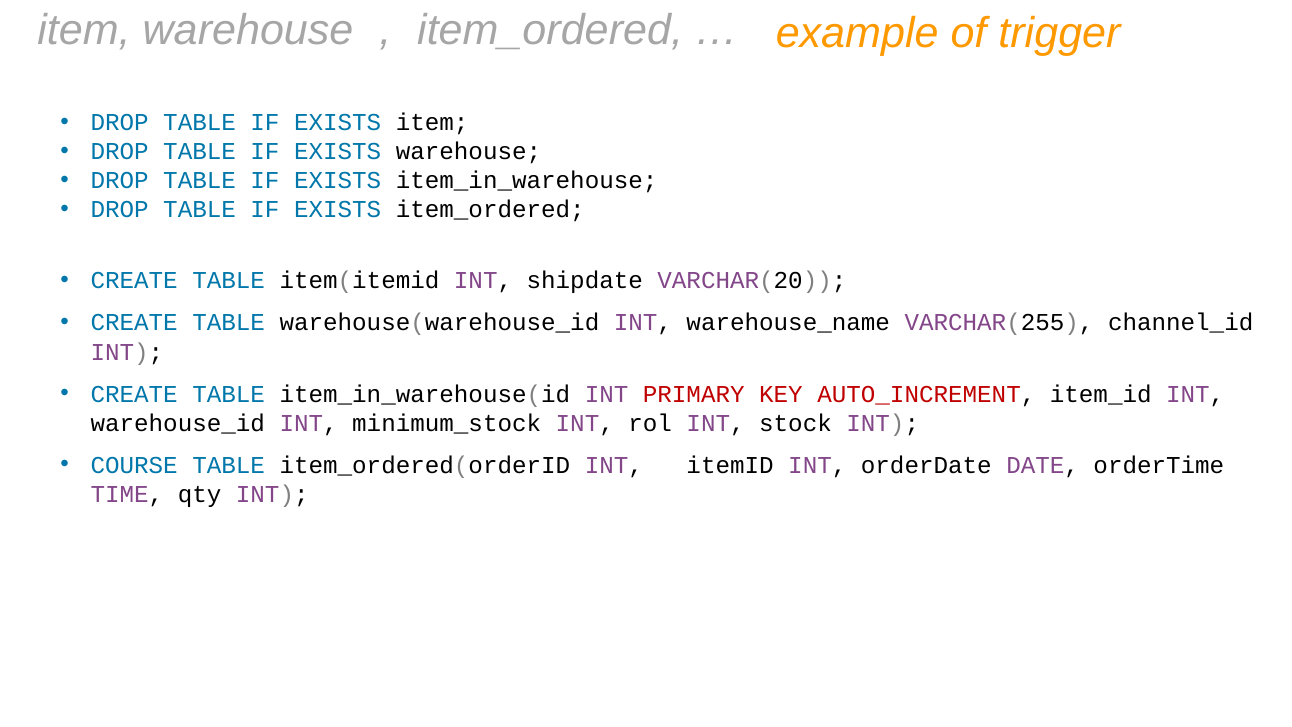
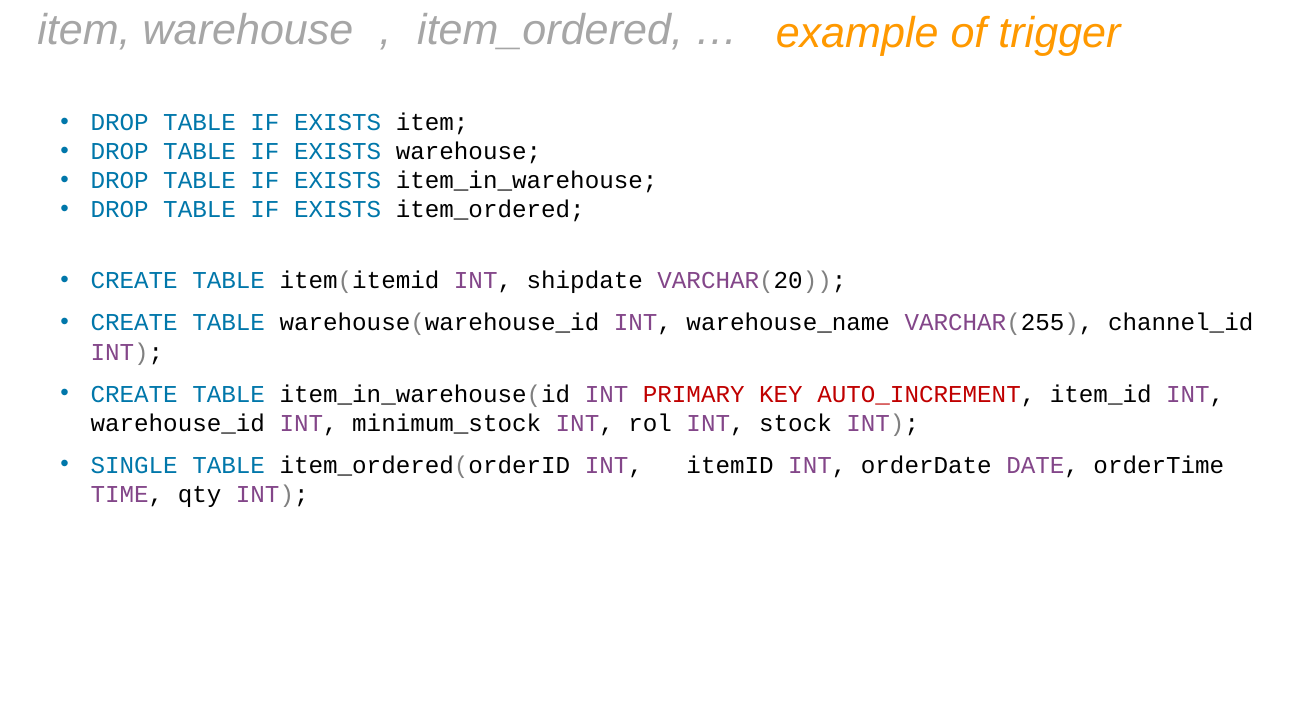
COURSE: COURSE -> SINGLE
